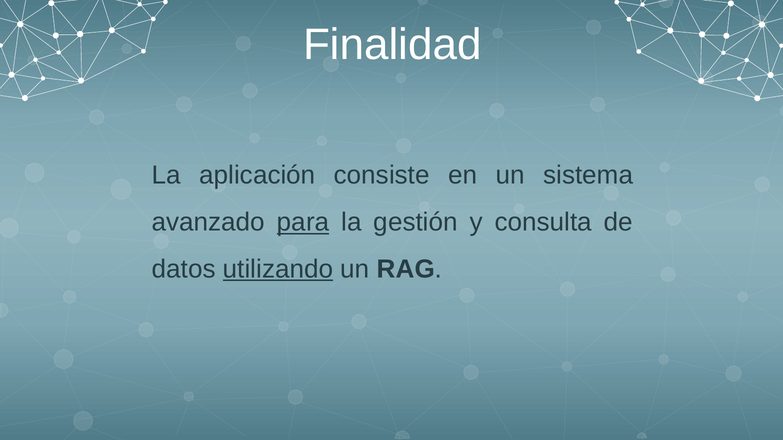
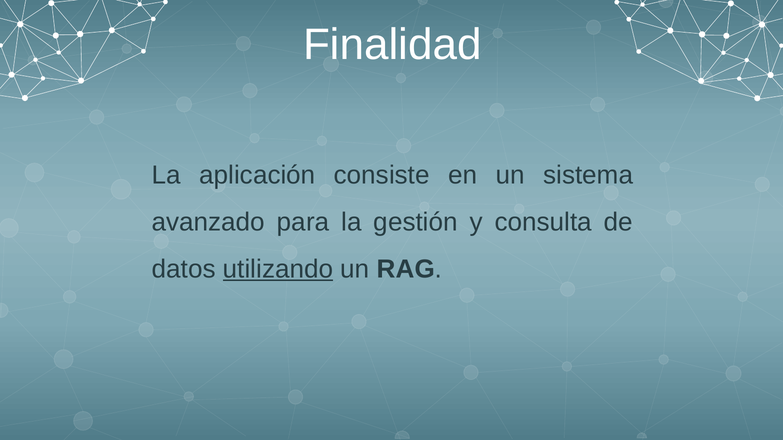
para underline: present -> none
